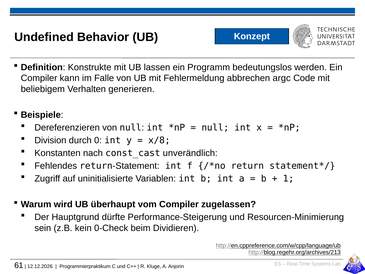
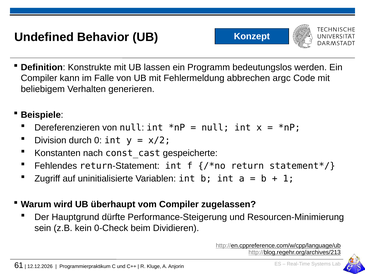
x/8: x/8 -> x/2
unverändlich: unverändlich -> gespeicherte
